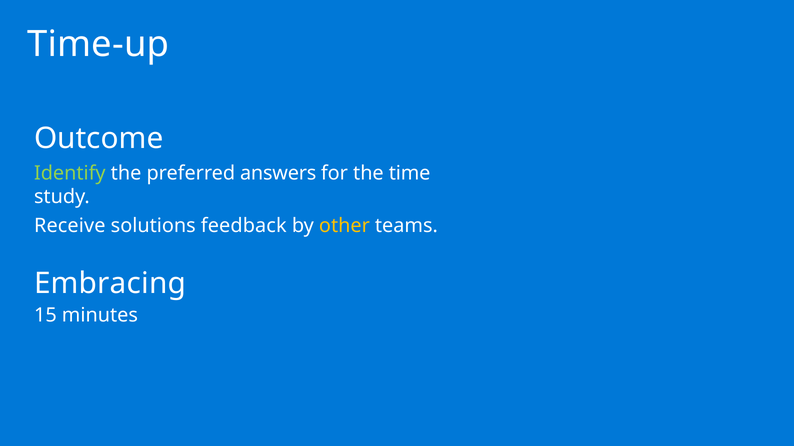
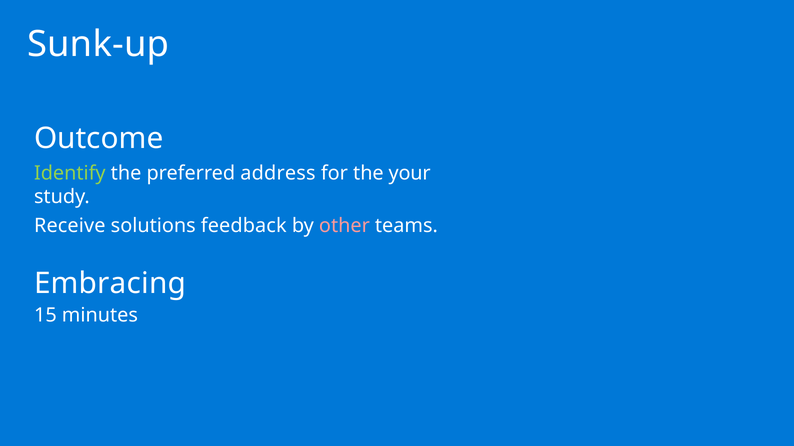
Time-up: Time-up -> Sunk-up
answers: answers -> address
time: time -> your
other colour: yellow -> pink
